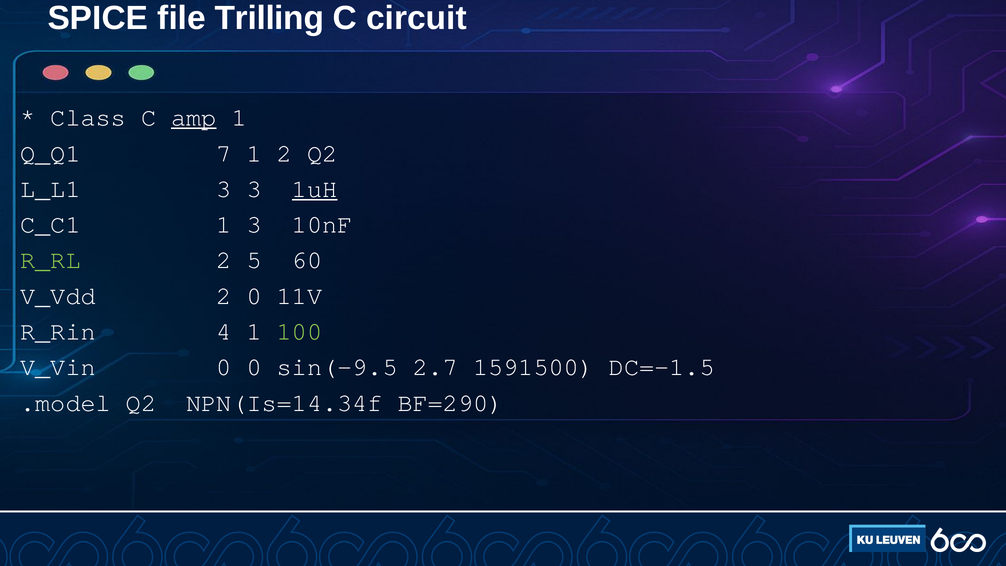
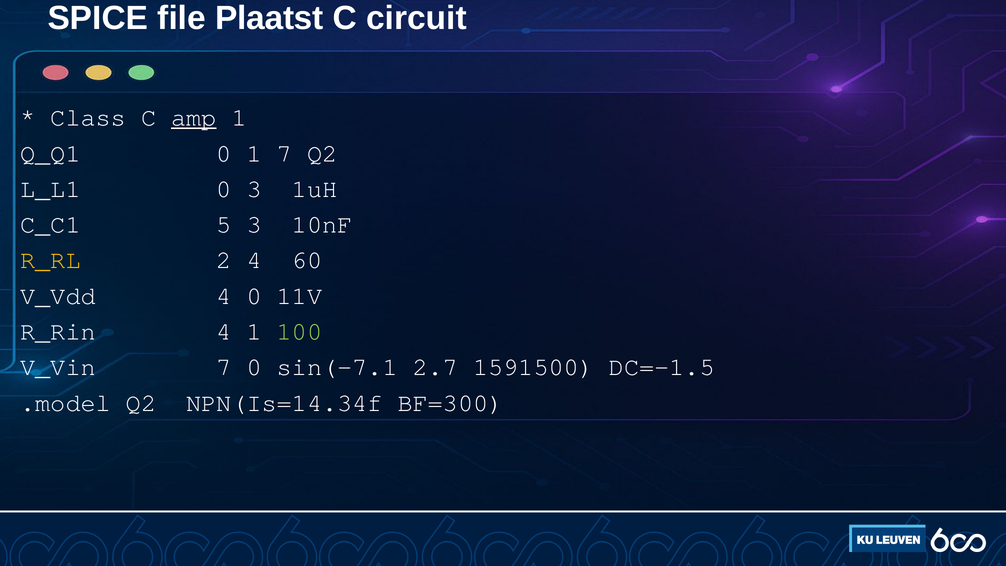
Trilling: Trilling -> Plaatst
Q_Q1 7: 7 -> 0
1 2: 2 -> 7
L_L1 3: 3 -> 0
1uH underline: present -> none
C_C1 1: 1 -> 5
R_RL colour: light green -> yellow
2 5: 5 -> 4
V_Vdd 2: 2 -> 4
V_Vin 0: 0 -> 7
sin(-9.5: sin(-9.5 -> sin(-7.1
BF=290: BF=290 -> BF=300
